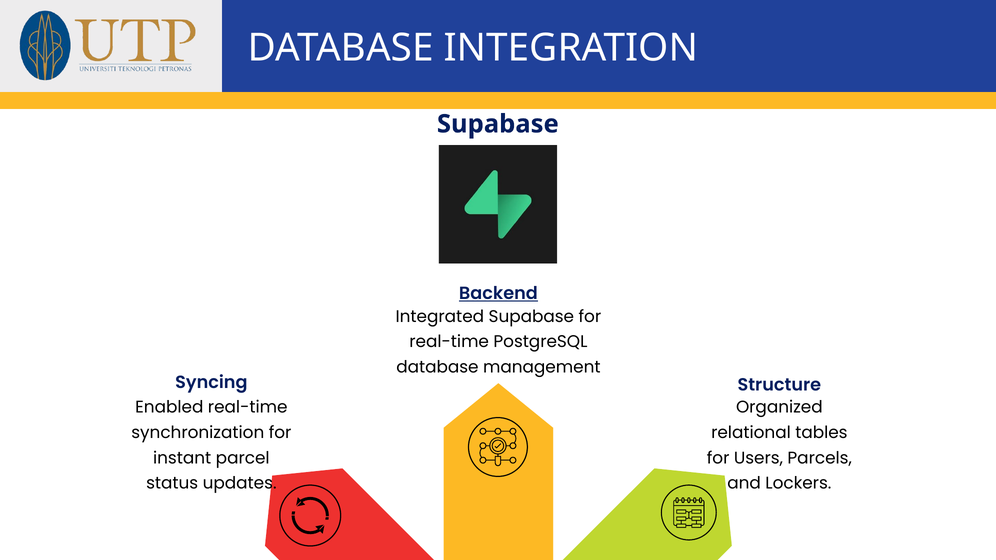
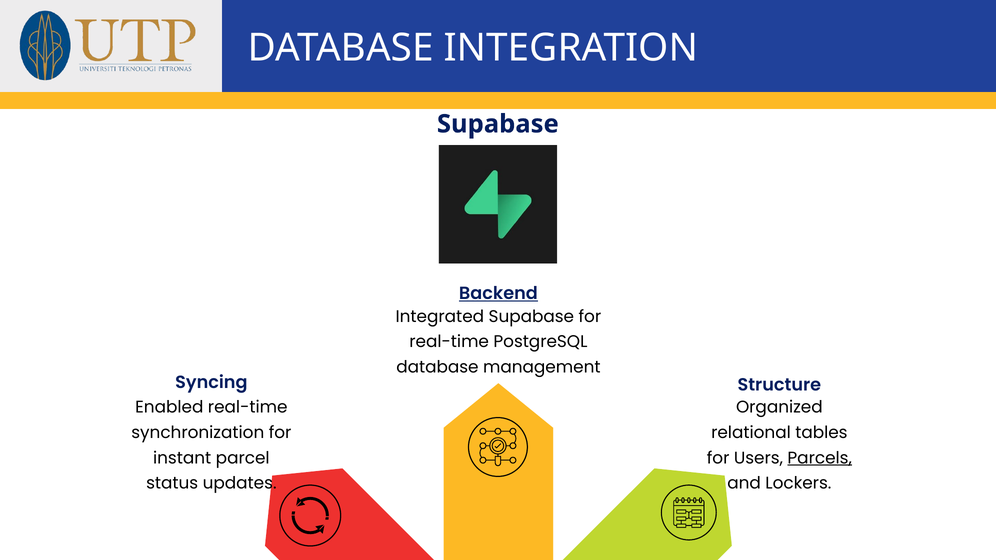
Parcels underline: none -> present
